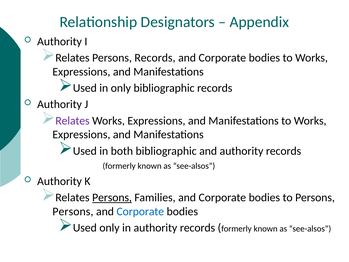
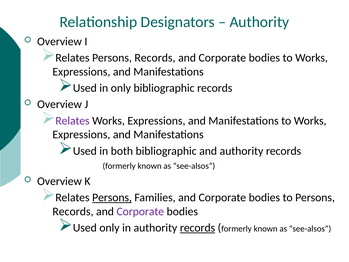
Appendix at (259, 22): Appendix -> Authority
Authority at (60, 41): Authority -> Overview
Authority at (60, 104): Authority -> Overview
Authority at (60, 181): Authority -> Overview
Persons at (73, 211): Persons -> Records
Corporate at (140, 211) colour: blue -> purple
records at (198, 228) underline: none -> present
